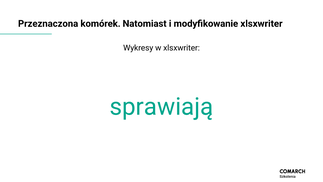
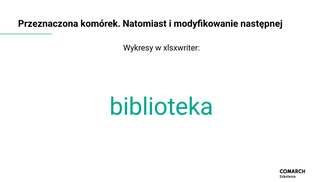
modyfikowanie xlsxwriter: xlsxwriter -> następnej
sprawiają: sprawiają -> biblioteka
